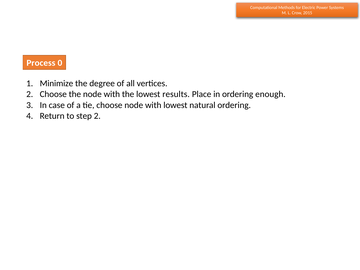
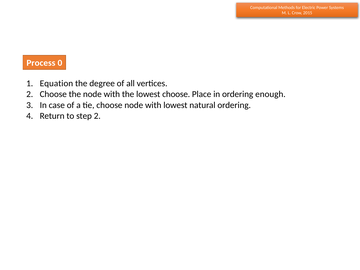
Minimize: Minimize -> Equation
lowest results: results -> choose
